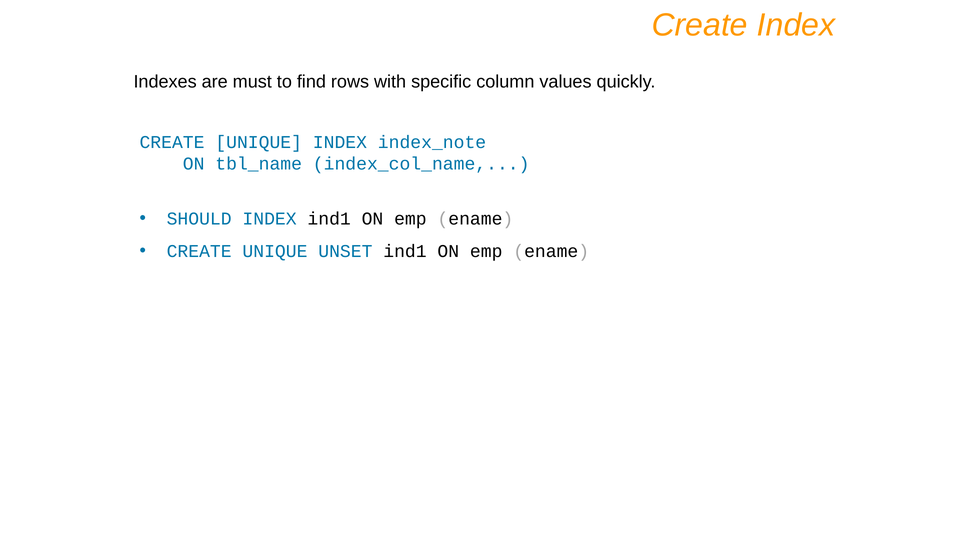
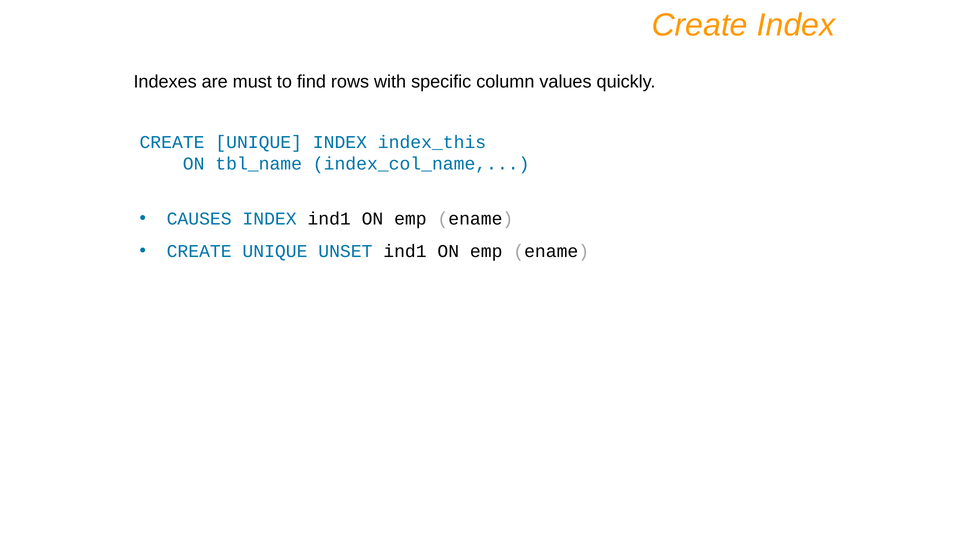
index_note: index_note -> index_this
SHOULD: SHOULD -> CAUSES
